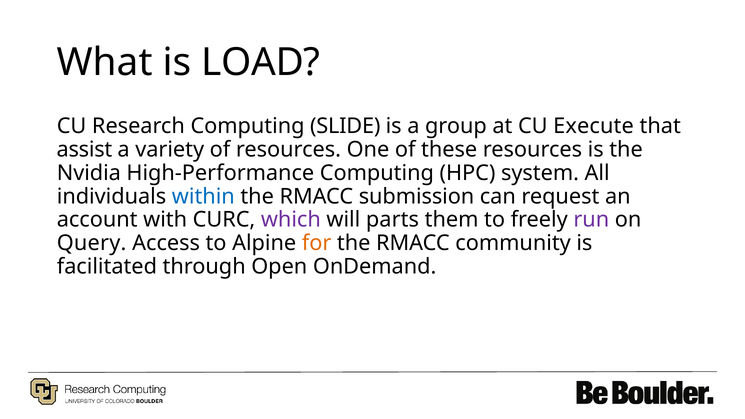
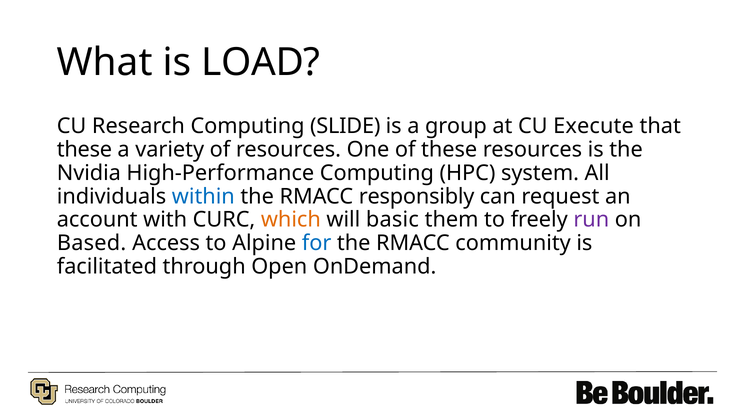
assist at (84, 149): assist -> these
submission: submission -> responsibly
which colour: purple -> orange
parts: parts -> basic
Query: Query -> Based
for colour: orange -> blue
